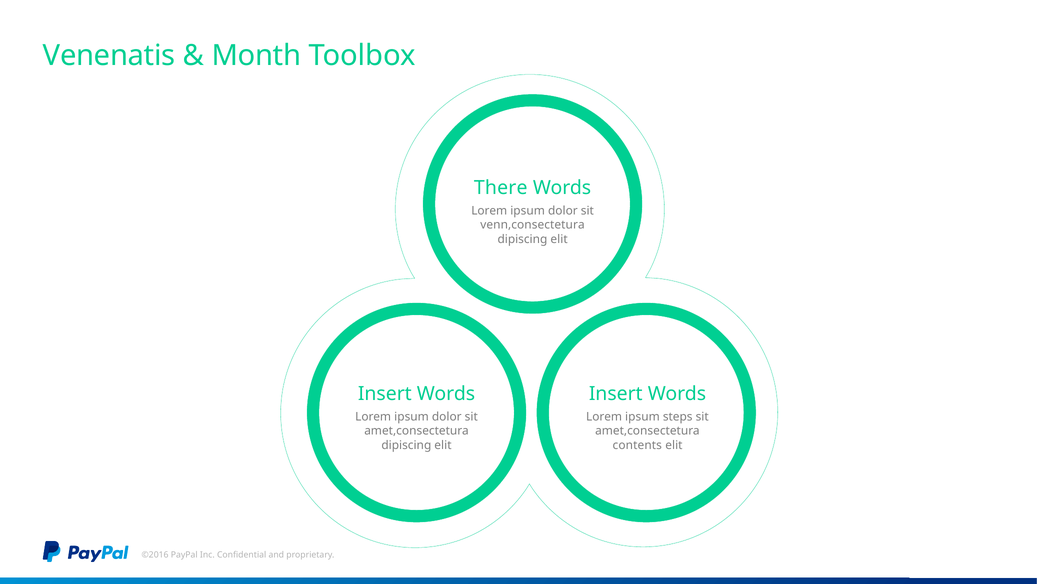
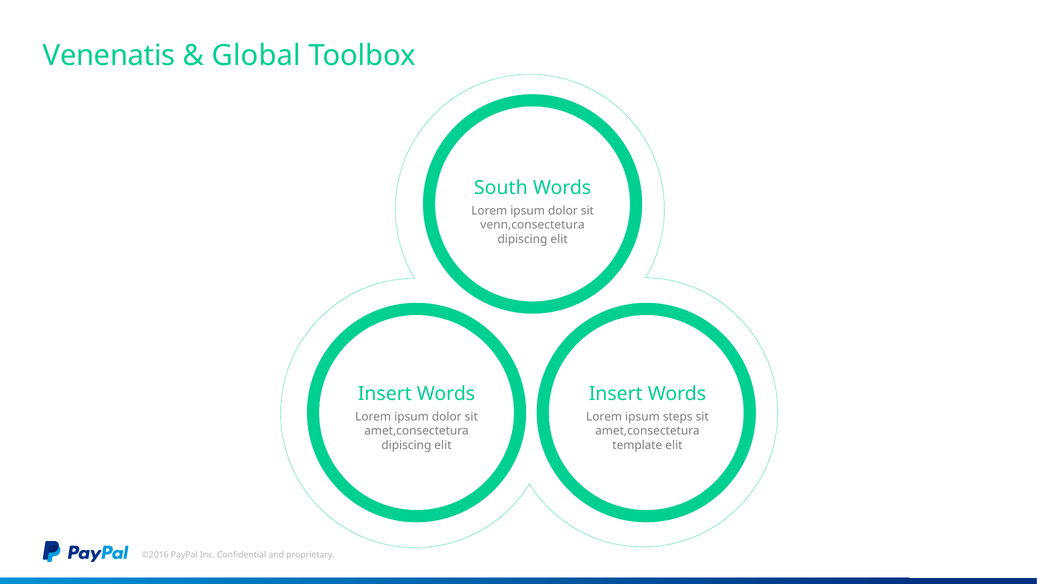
Month: Month -> Global
There: There -> South
contents: contents -> template
